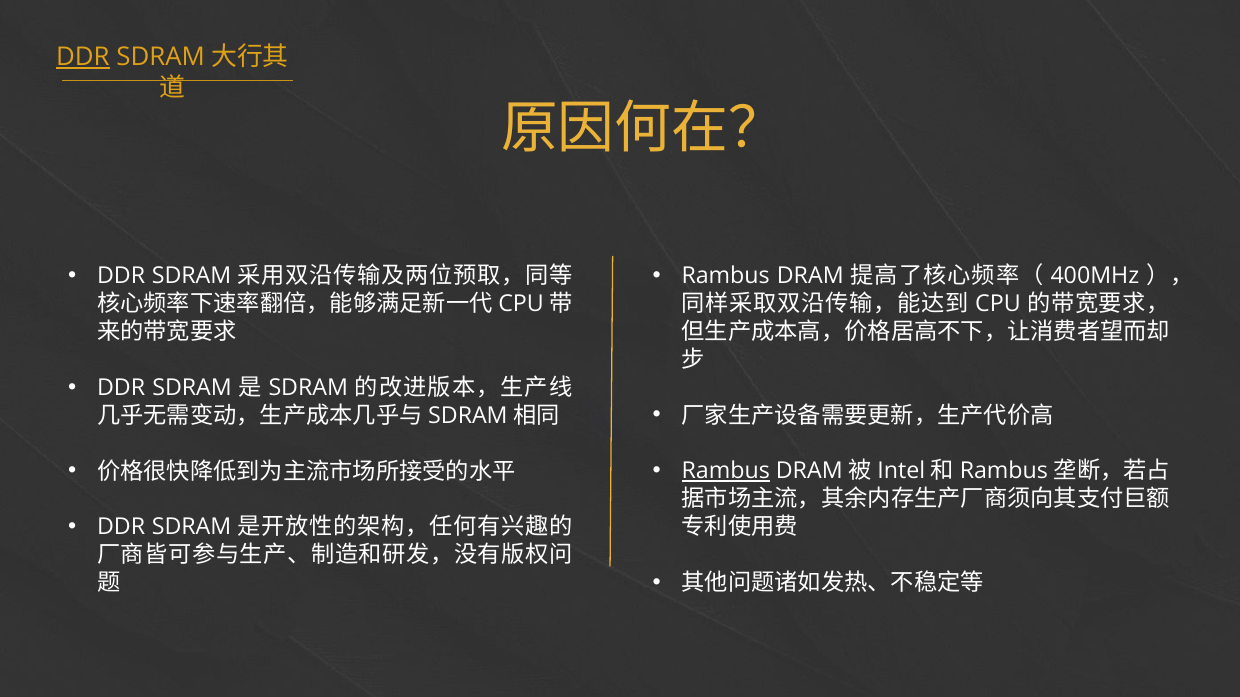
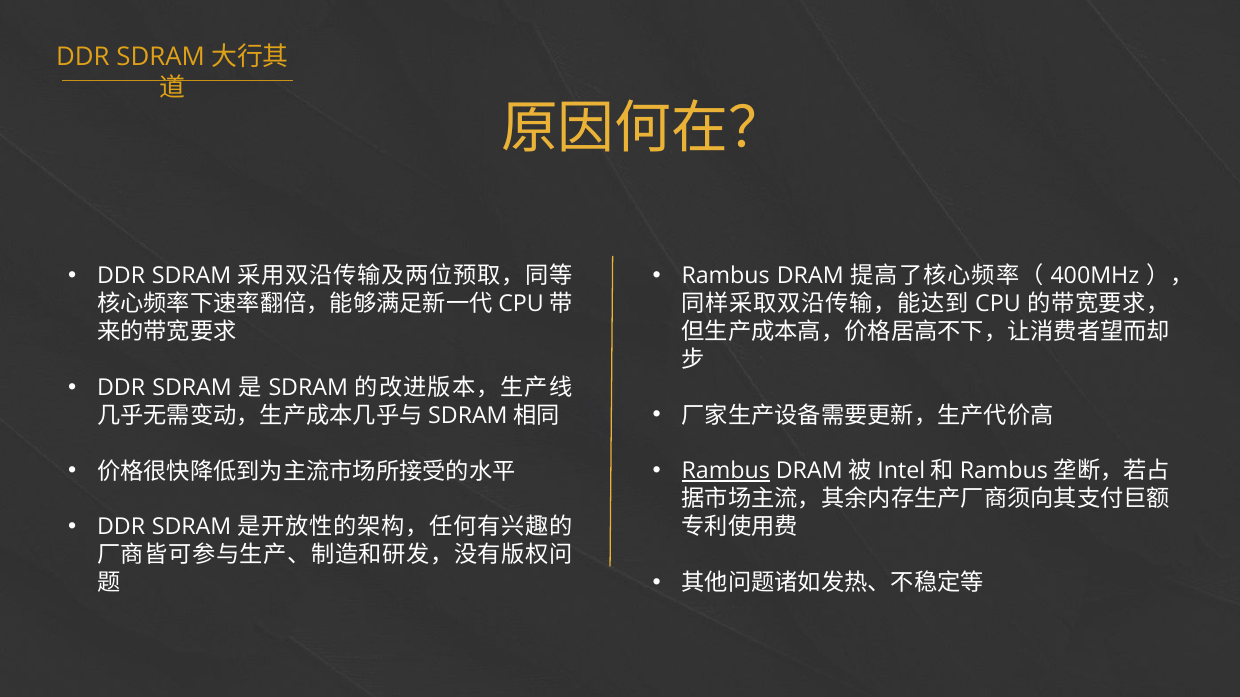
DDR at (83, 57) underline: present -> none
